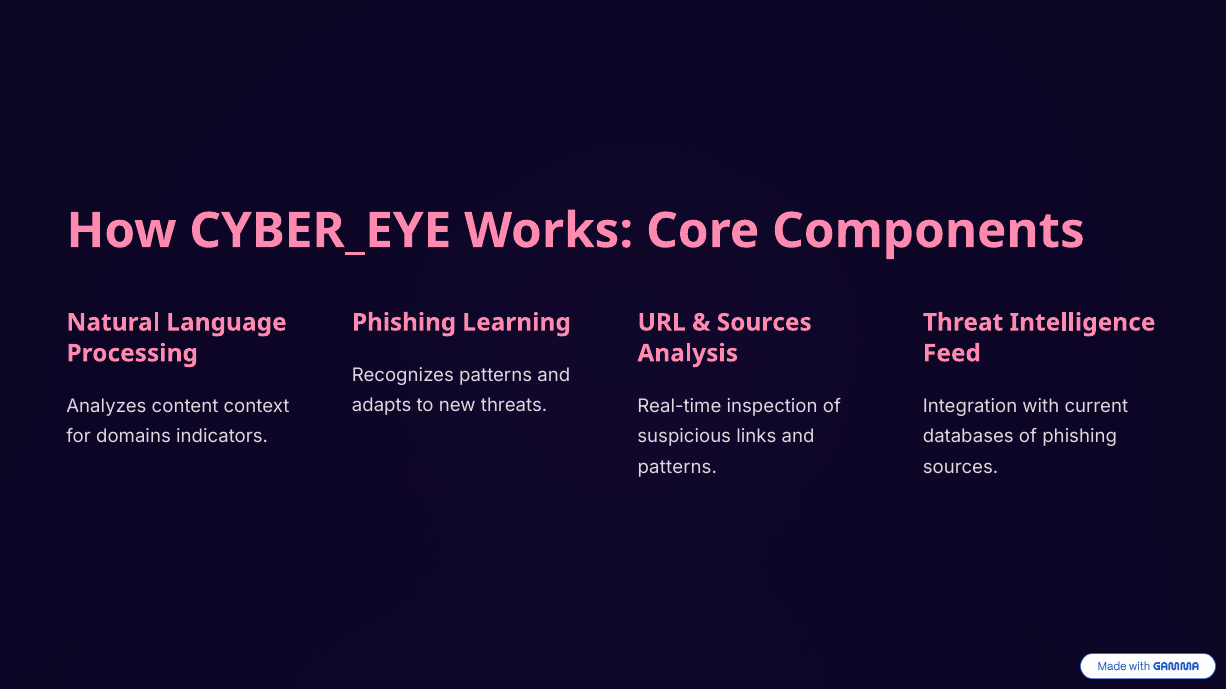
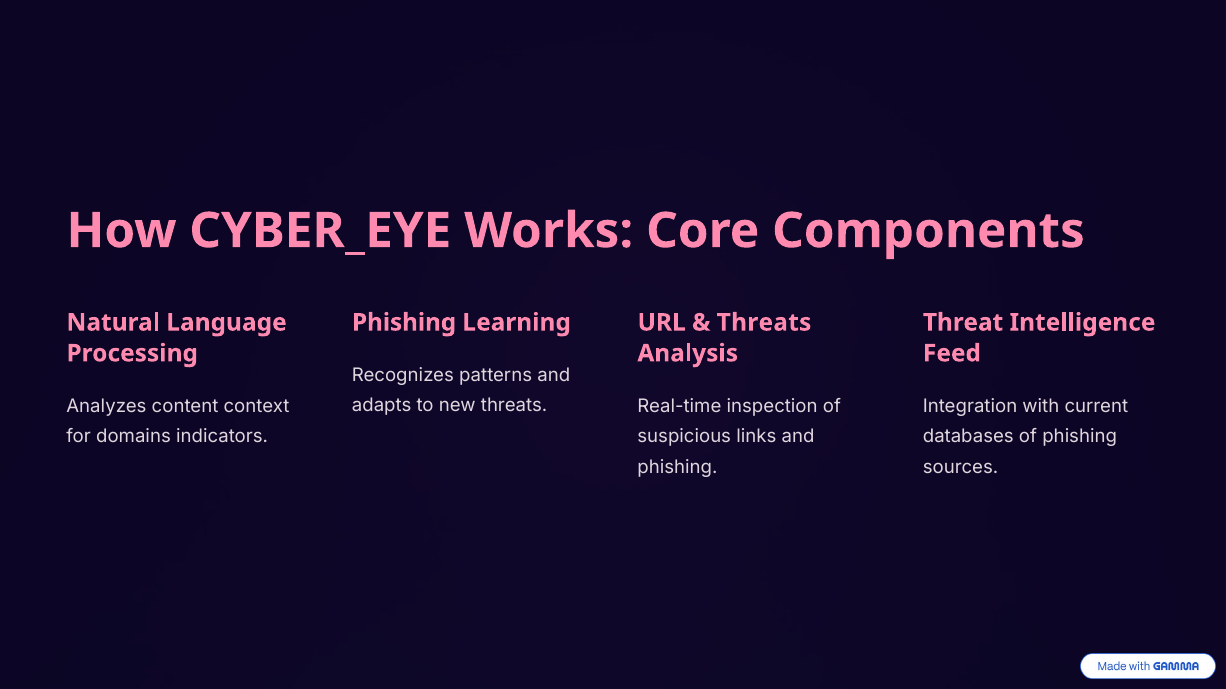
Sources at (764, 323): Sources -> Threats
patterns at (677, 467): patterns -> phishing
